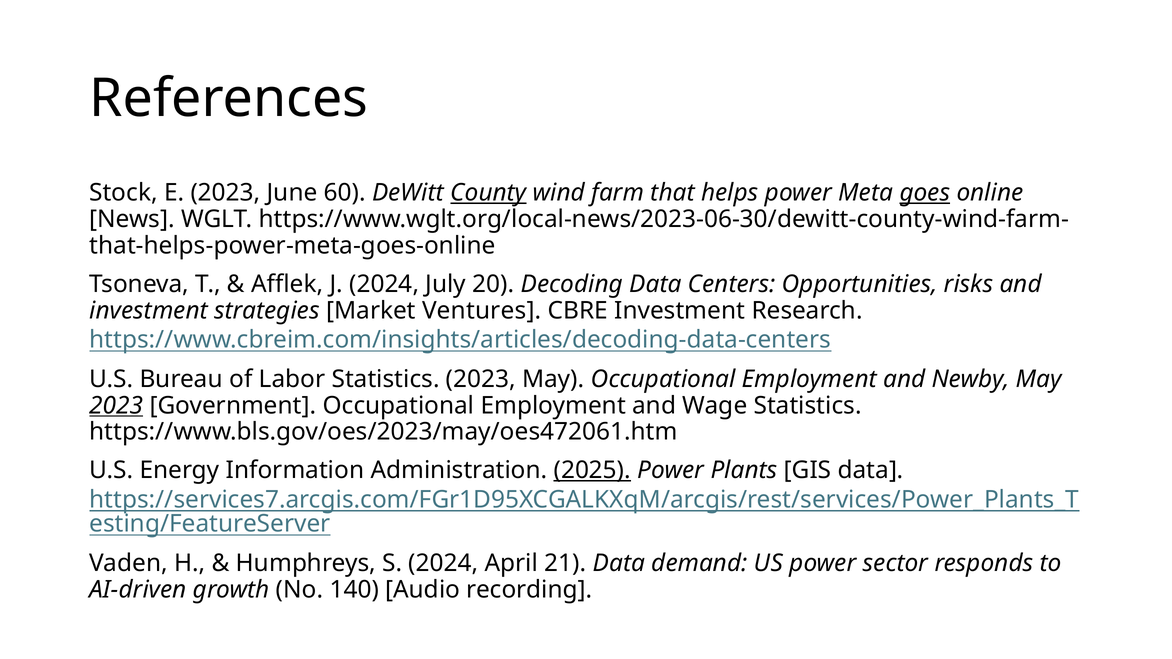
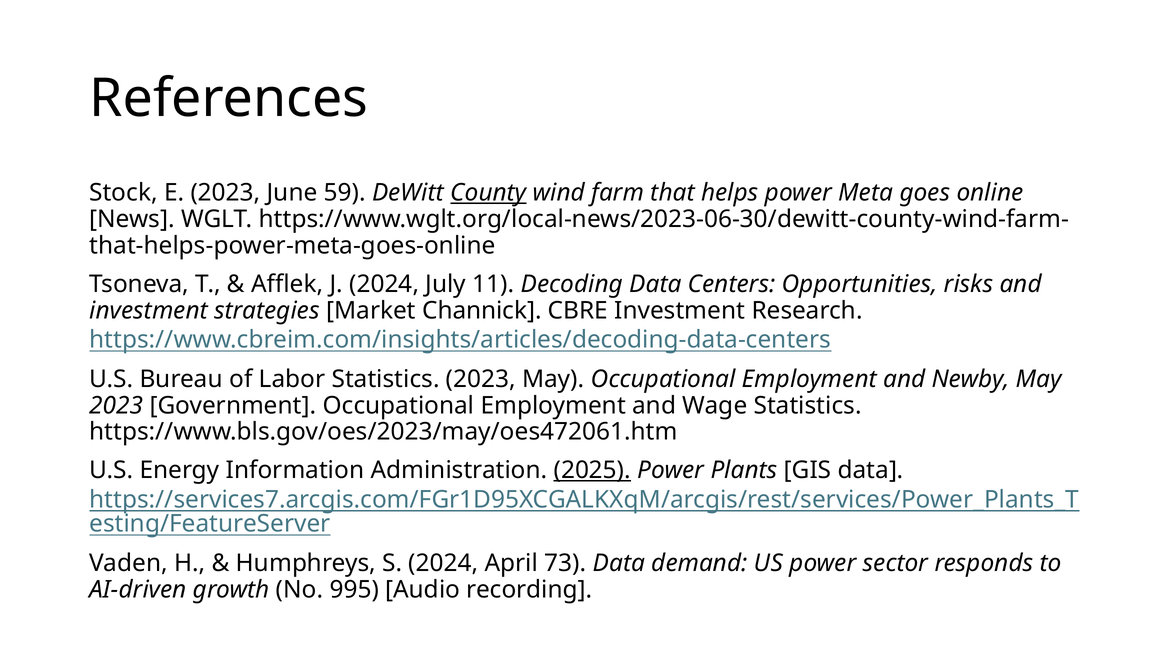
60: 60 -> 59
goes underline: present -> none
20: 20 -> 11
Ventures: Ventures -> Channick
2023 at (116, 406) underline: present -> none
21: 21 -> 73
140: 140 -> 995
